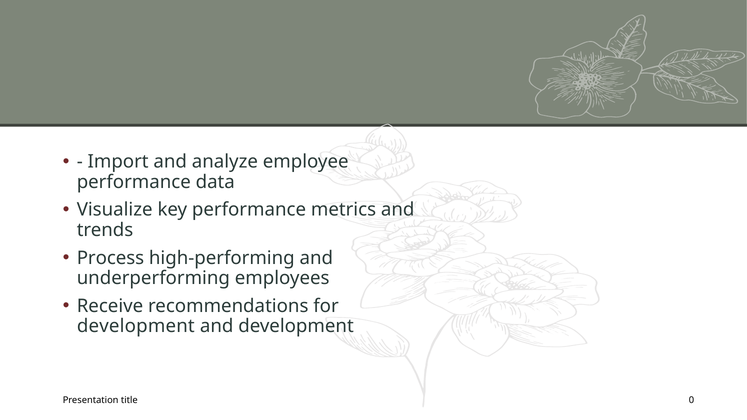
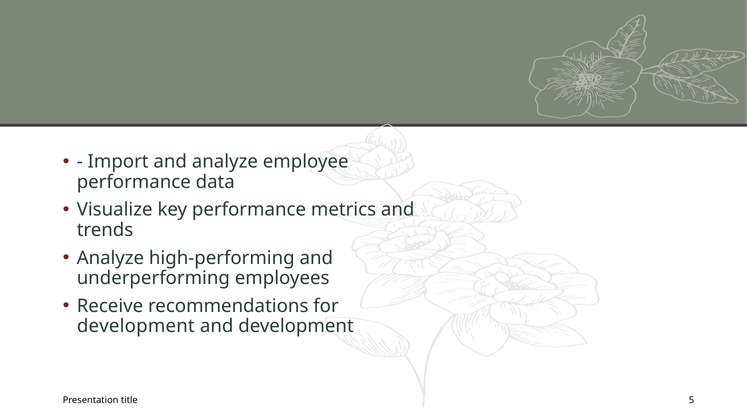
Process at (110, 258): Process -> Analyze
0: 0 -> 5
